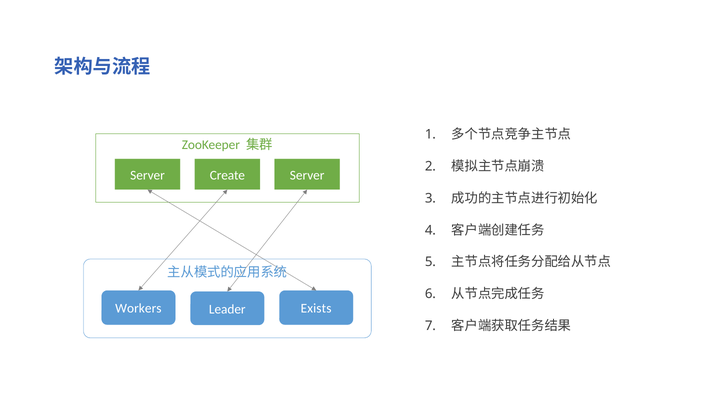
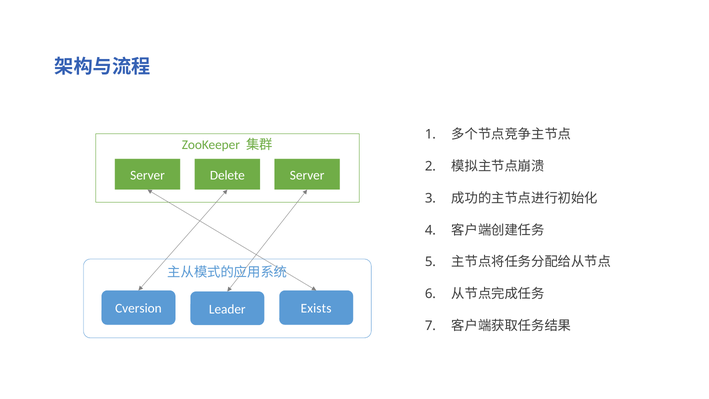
Create: Create -> Delete
Workers: Workers -> Cversion
